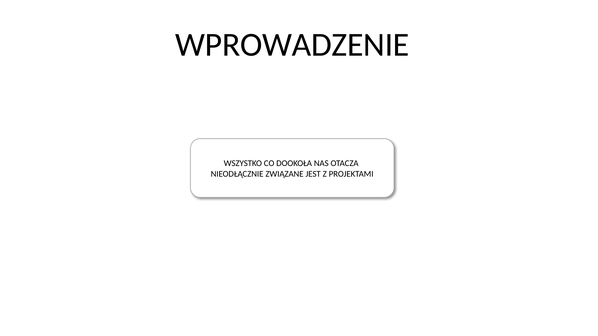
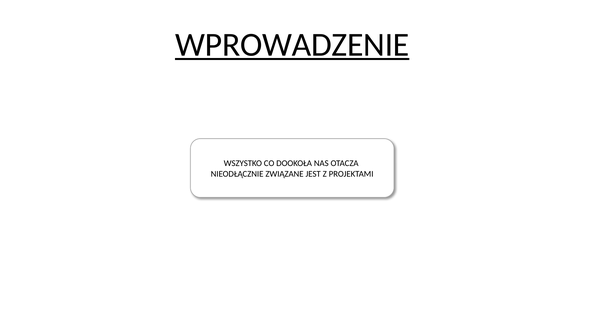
WPROWADZENIE underline: none -> present
